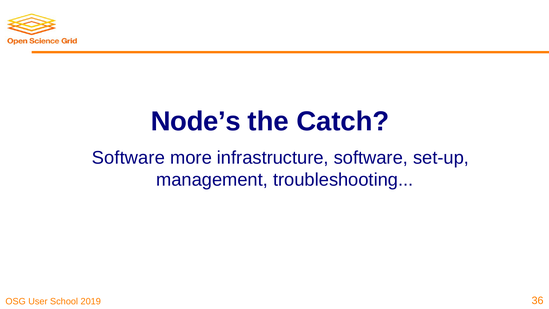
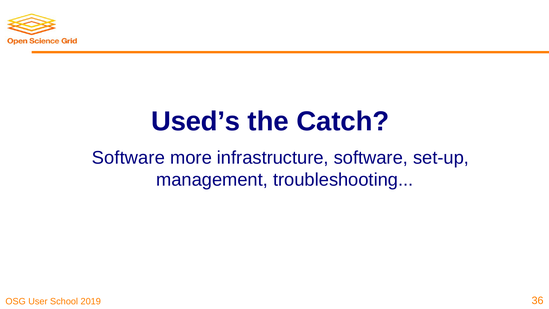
Node’s: Node’s -> Used’s
